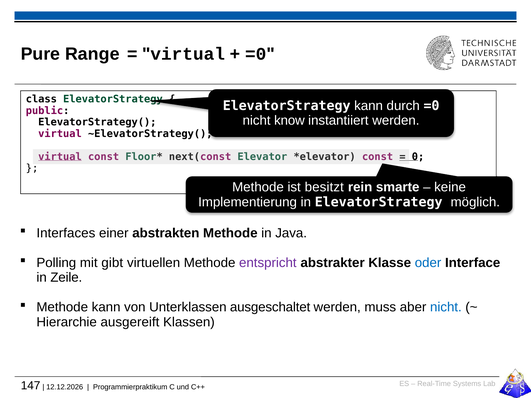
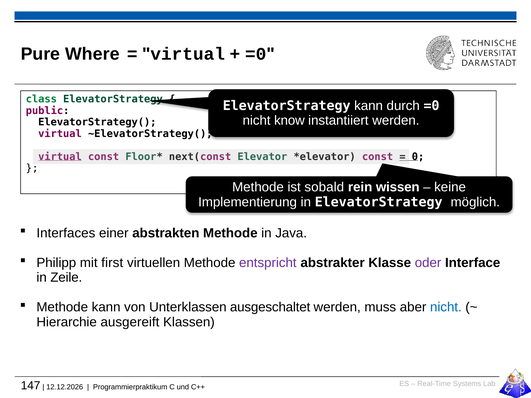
Range: Range -> Where
class colour: black -> green
besitzt: besitzt -> sobald
smarte: smarte -> wissen
Polling: Polling -> Philipp
gibt: gibt -> first
oder colour: blue -> purple
